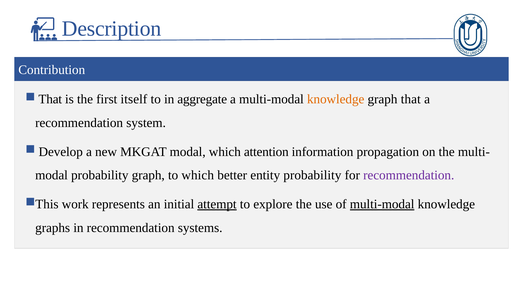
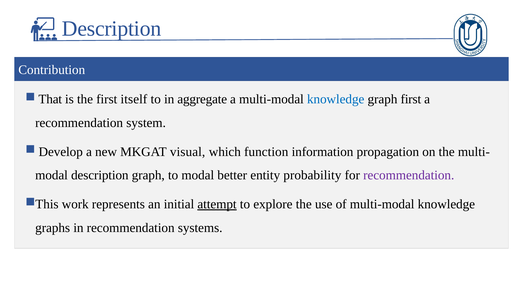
knowledge at (336, 99) colour: orange -> blue
graph that: that -> first
MKGAT modal: modal -> visual
attention: attention -> function
probability at (100, 175): probability -> description
to which: which -> modal
multi-modal at (382, 204) underline: present -> none
